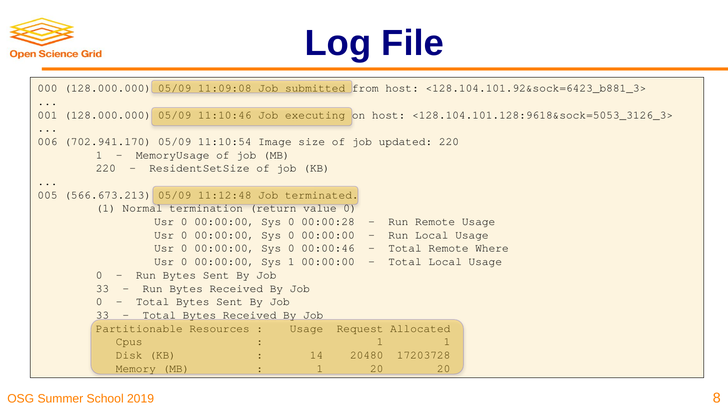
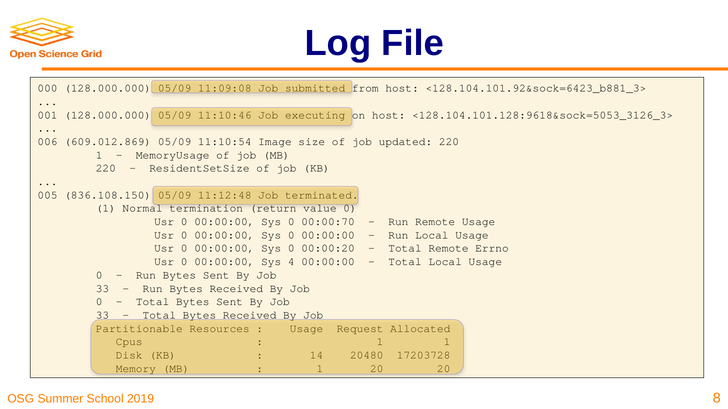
702.941.170: 702.941.170 -> 609.012.869
566.673.213: 566.673.213 -> 836.108.150
00:00:28: 00:00:28 -> 00:00:70
00:00:46: 00:00:46 -> 00:00:20
Where: Where -> Errno
Sys 1: 1 -> 4
